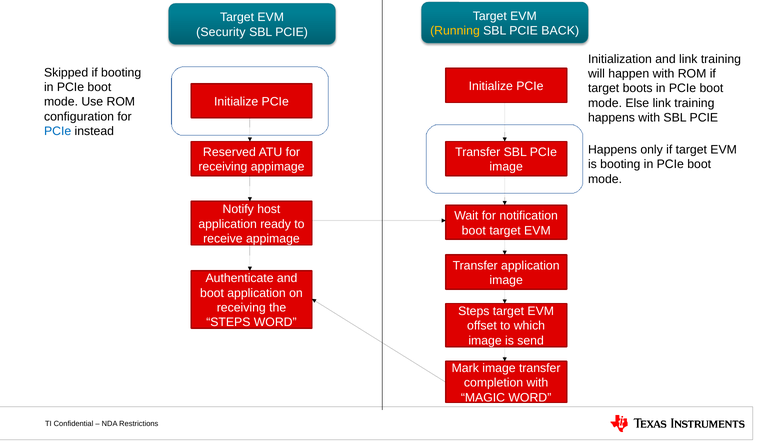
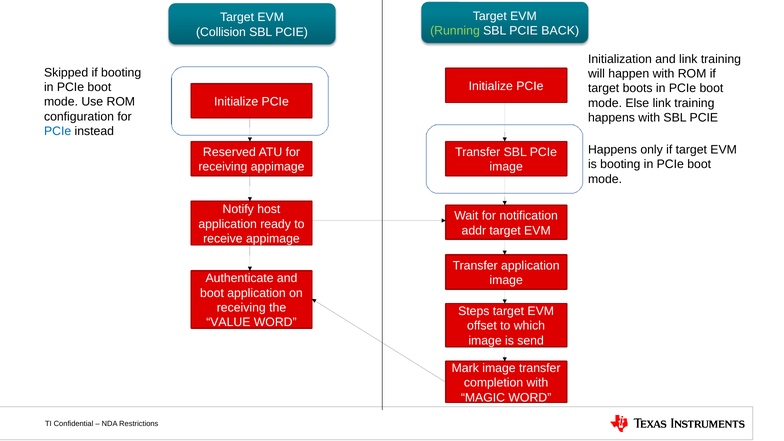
Running colour: yellow -> light green
Security: Security -> Collision
boot at (474, 230): boot -> addr
STEPS at (228, 322): STEPS -> VALUE
